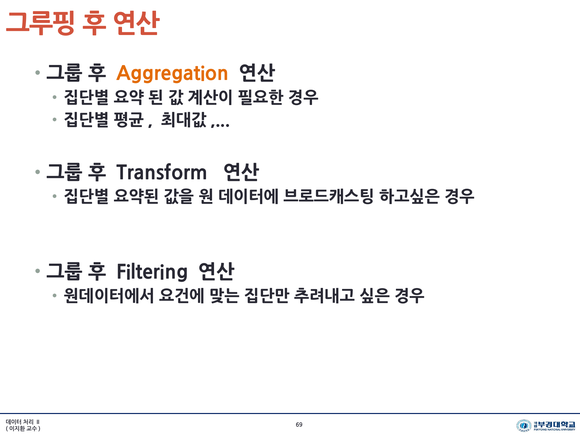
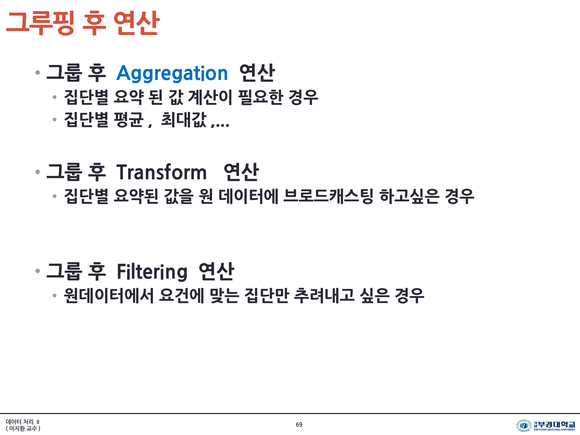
Aggregation colour: orange -> blue
